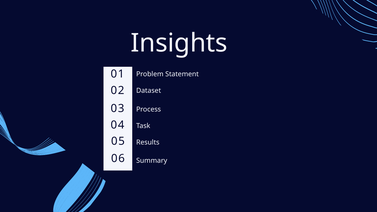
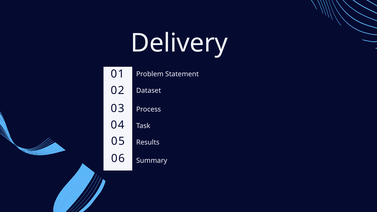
Insights: Insights -> Delivery
